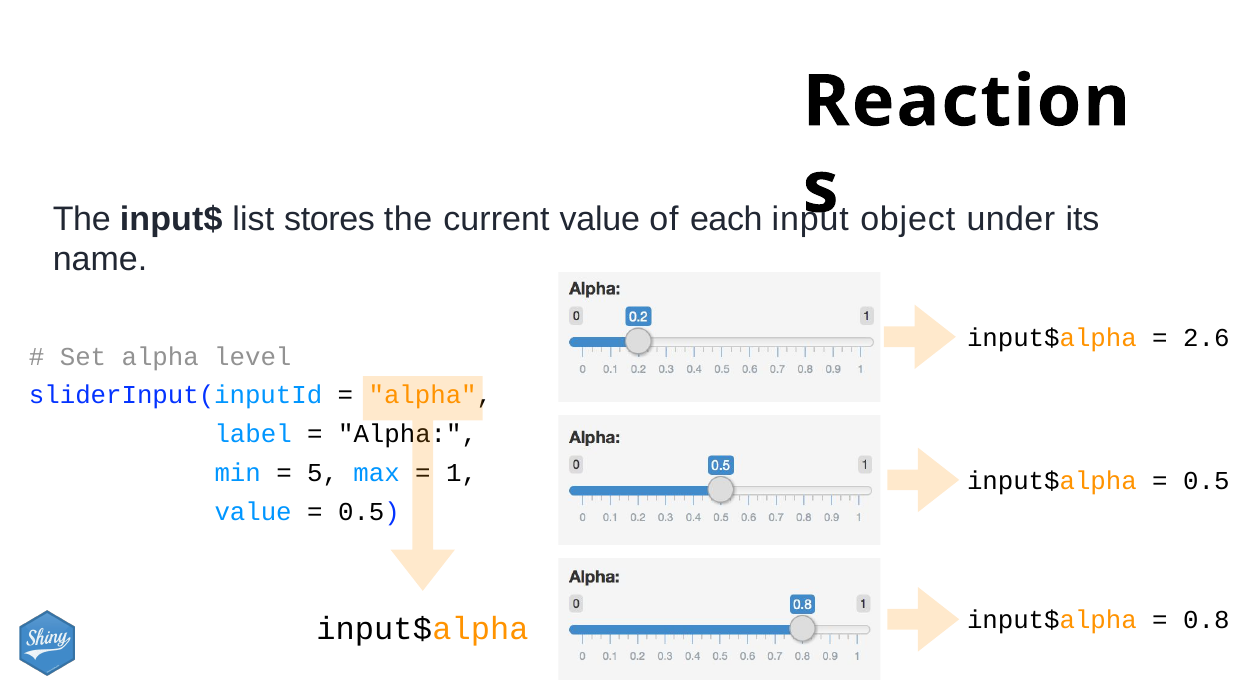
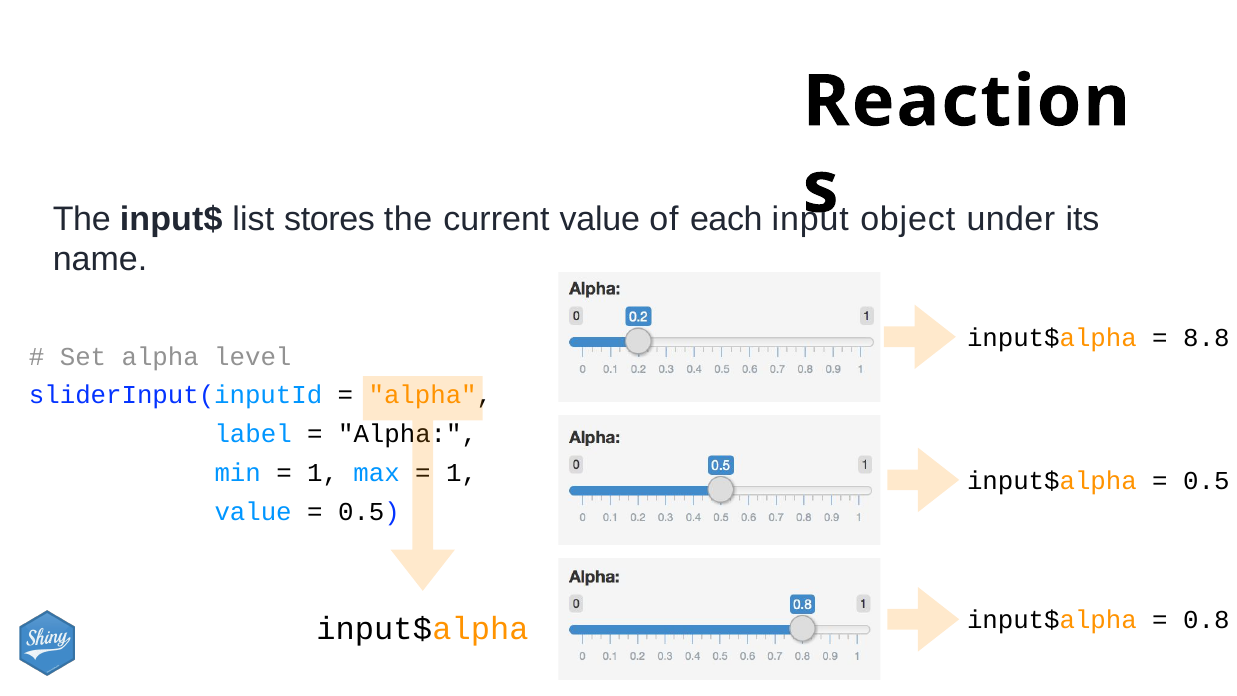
2.6: 2.6 -> 8.8
5 at (323, 473): 5 -> 1
